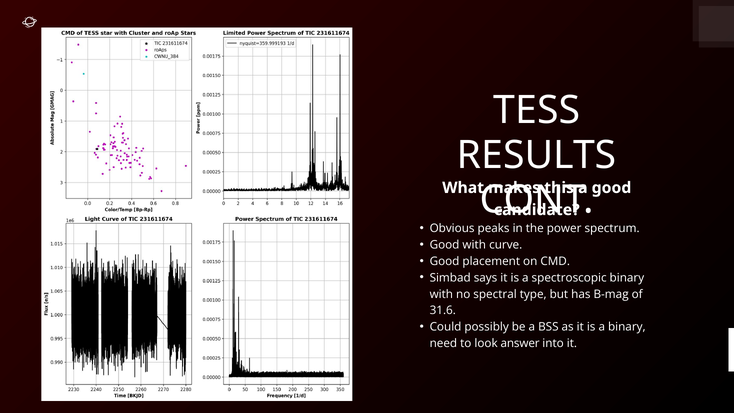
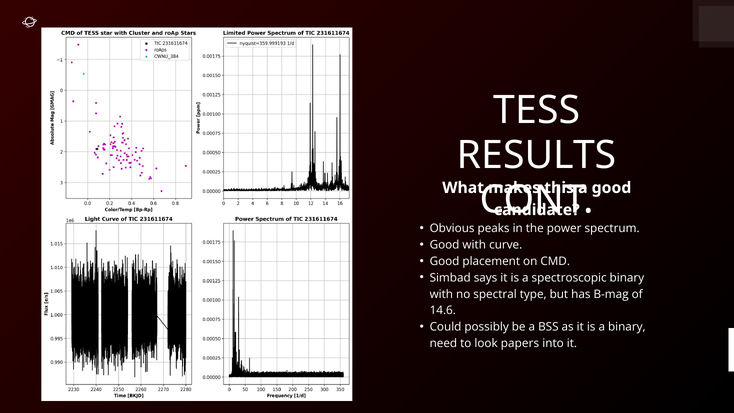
31.6: 31.6 -> 14.6
answer: answer -> papers
